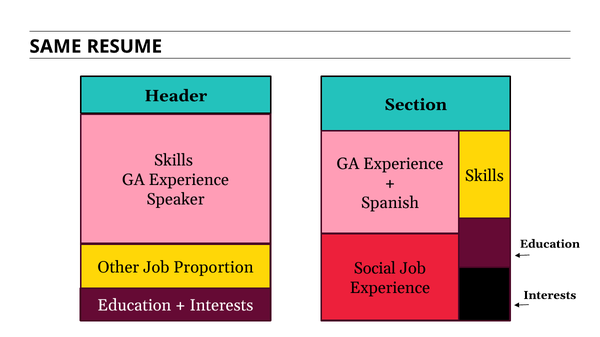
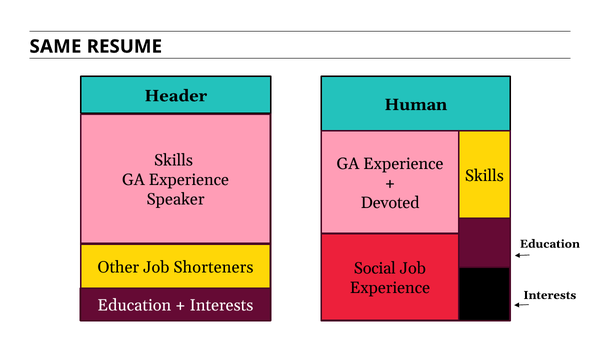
Section: Section -> Human
Spanish: Spanish -> Devoted
Proportion: Proportion -> Shorteners
